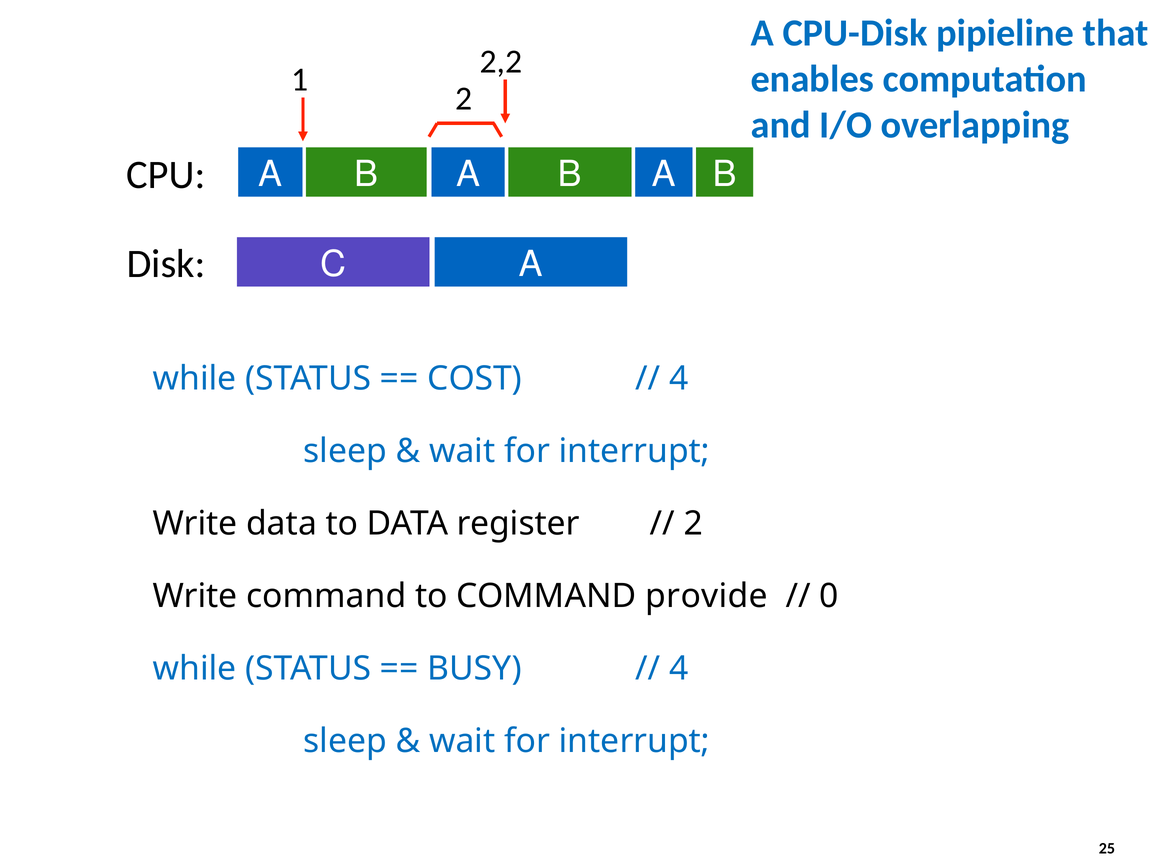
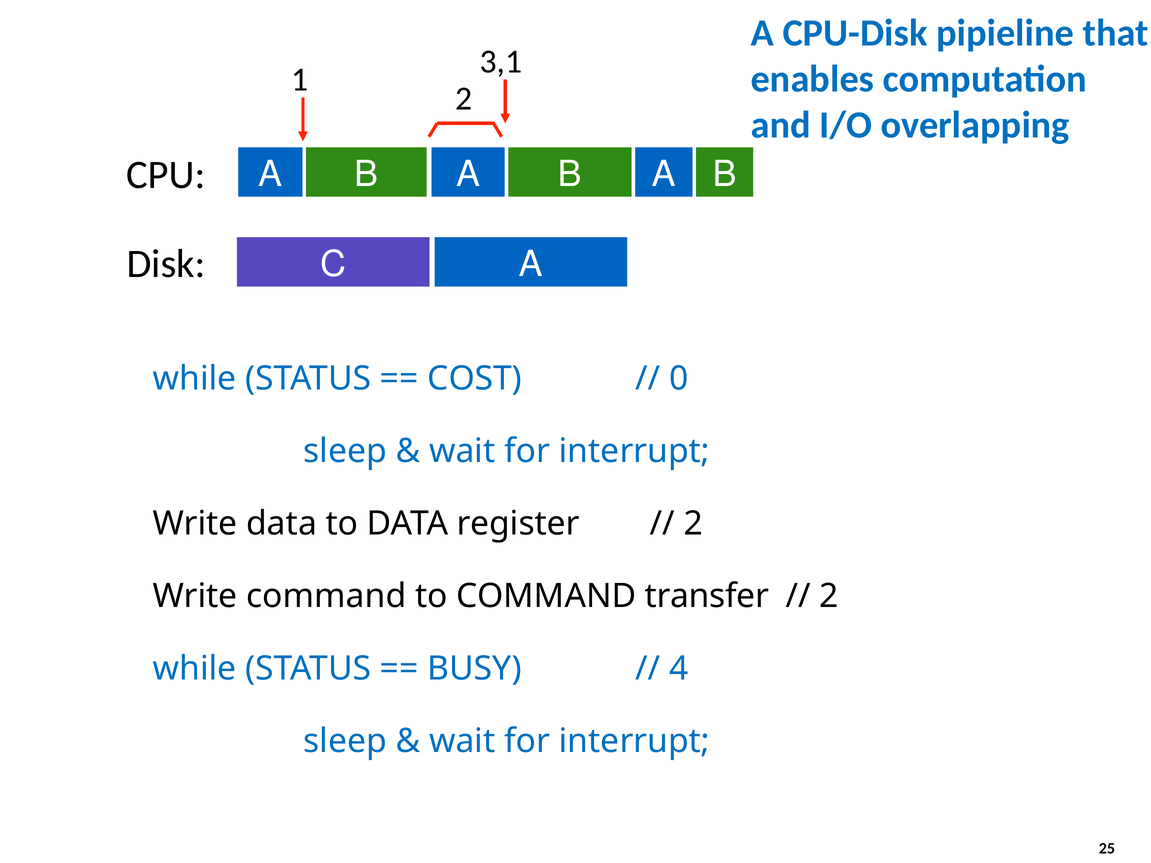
2,2: 2,2 -> 3,1
4 at (679, 379): 4 -> 0
provide: provide -> transfer
0 at (829, 596): 0 -> 2
